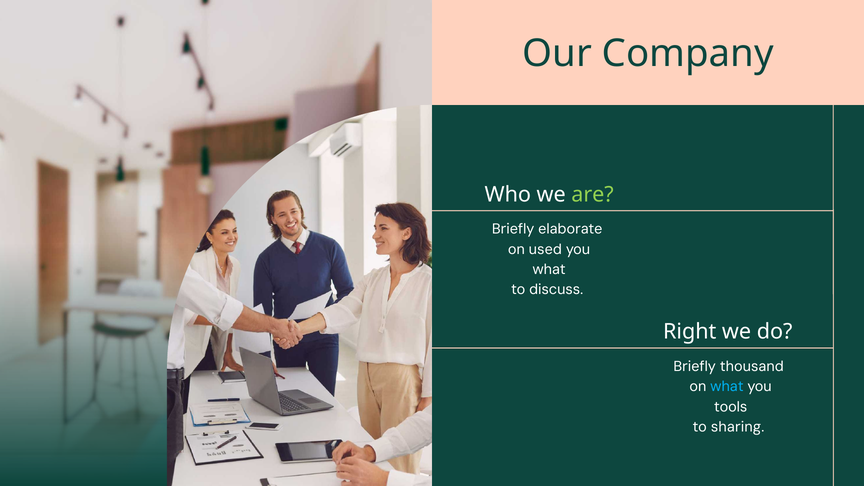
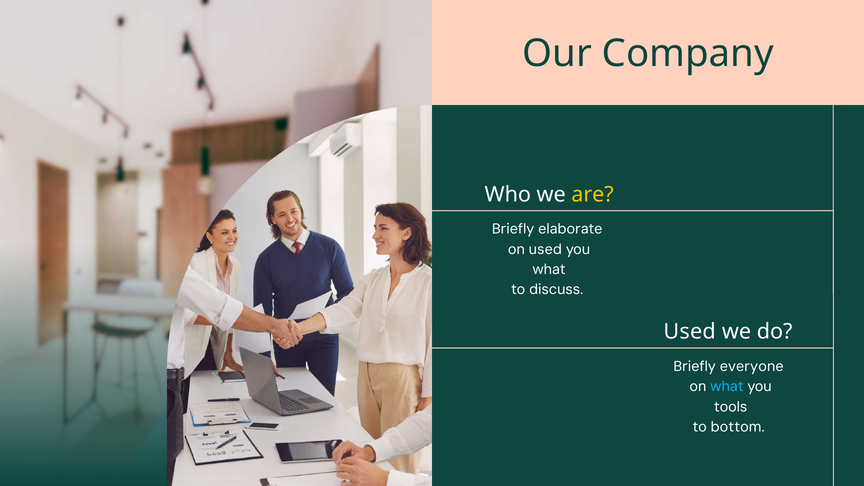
are colour: light green -> yellow
Right at (690, 332): Right -> Used
thousand: thousand -> everyone
sharing: sharing -> bottom
